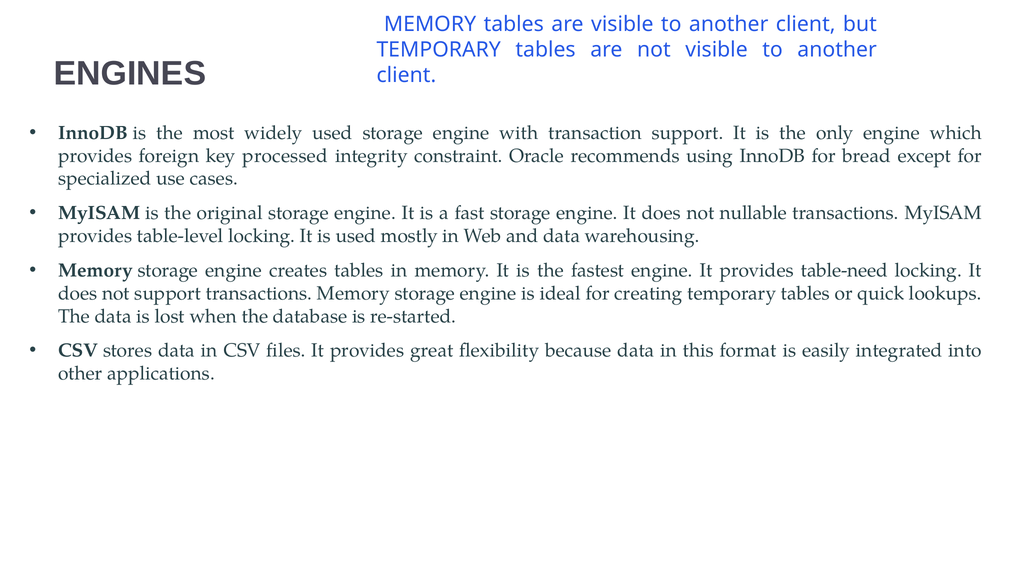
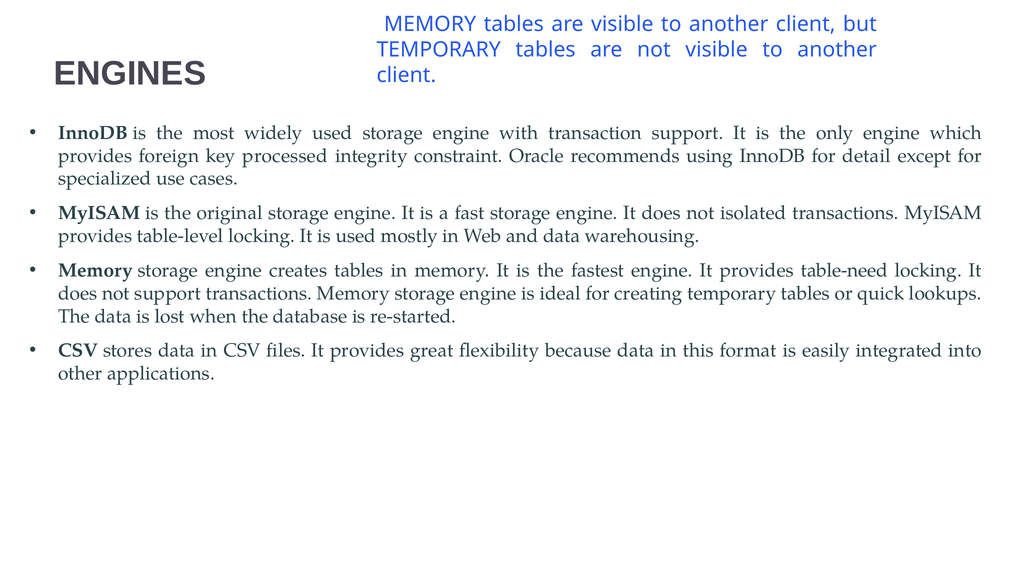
bread: bread -> detail
nullable: nullable -> isolated
